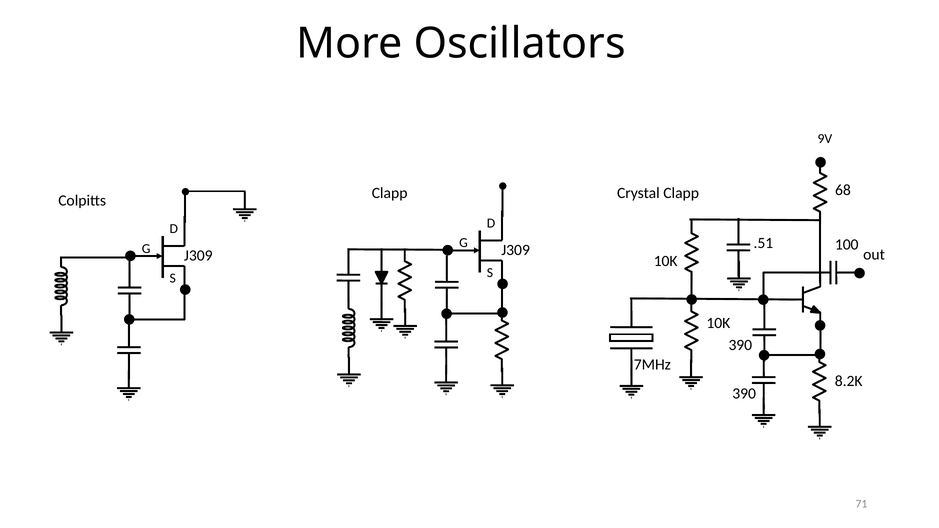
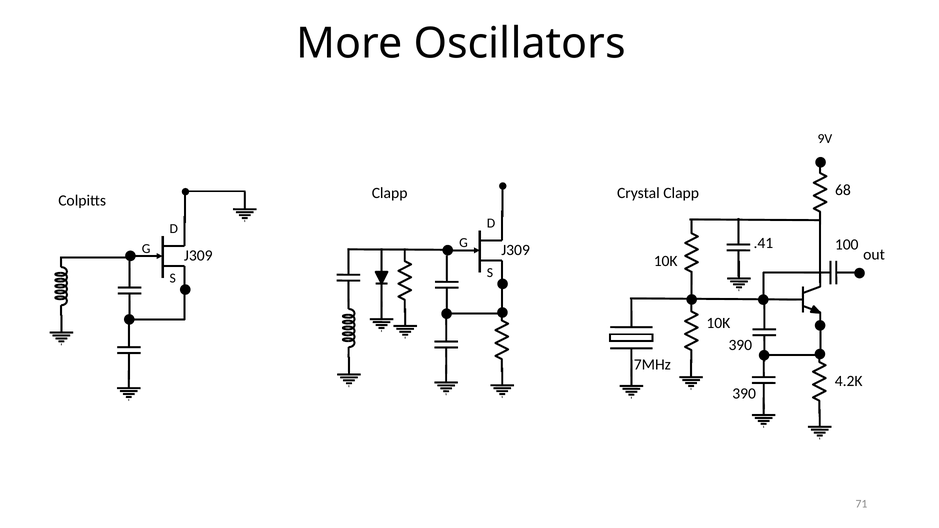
.51: .51 -> .41
8.2K: 8.2K -> 4.2K
